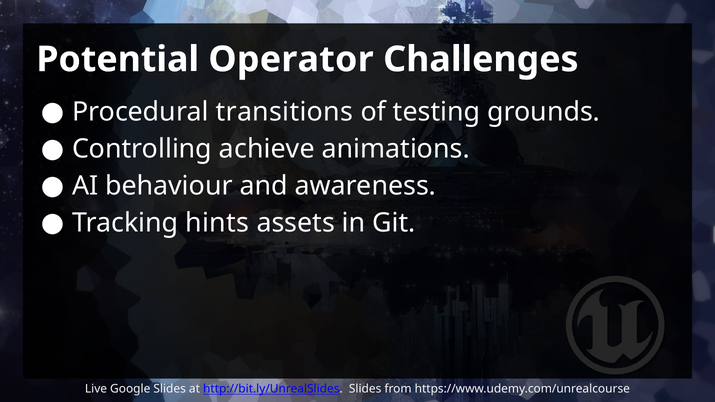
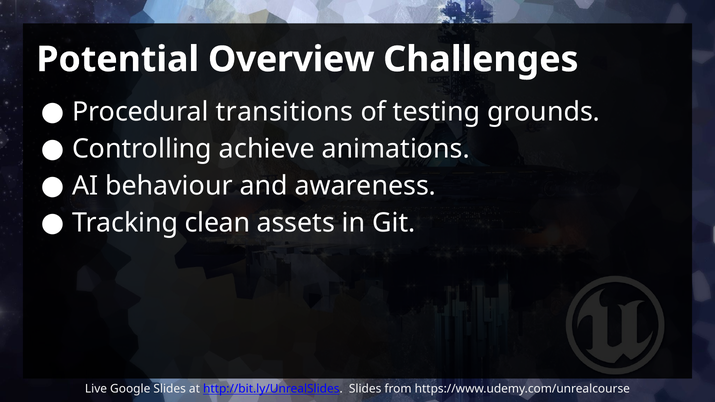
Operator: Operator -> Overview
hints: hints -> clean
